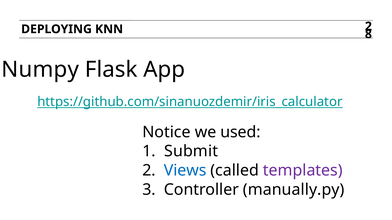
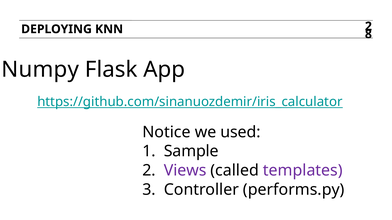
Submit: Submit -> Sample
Views colour: blue -> purple
manually.py: manually.py -> performs.py
